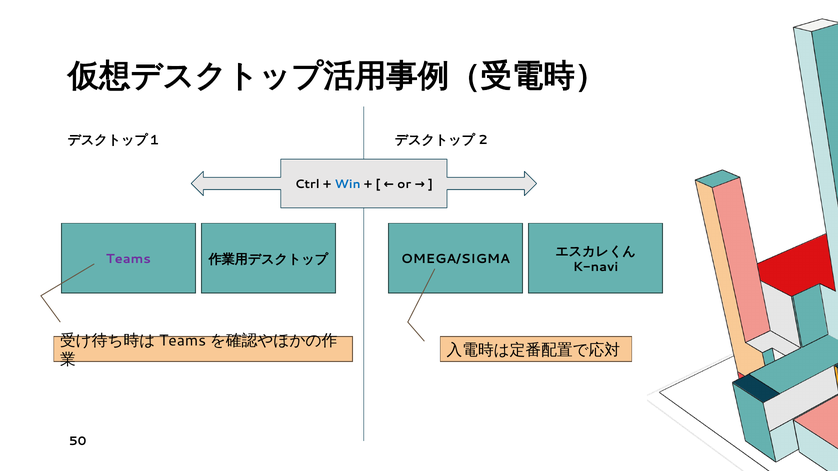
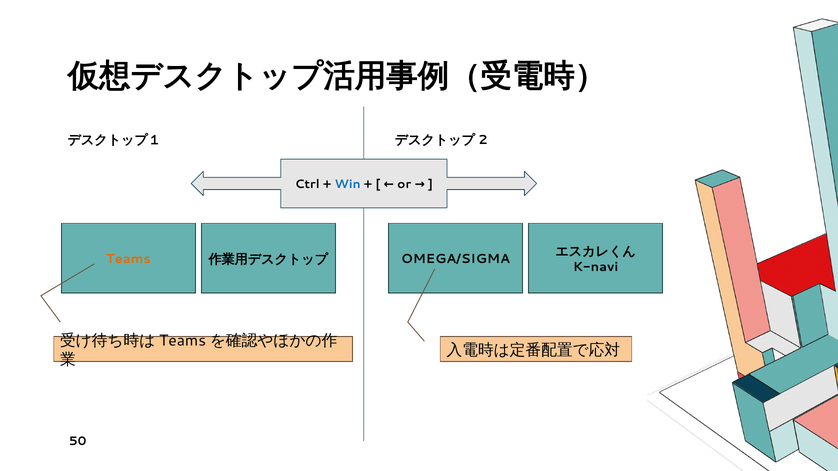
Teams colour: purple -> orange
